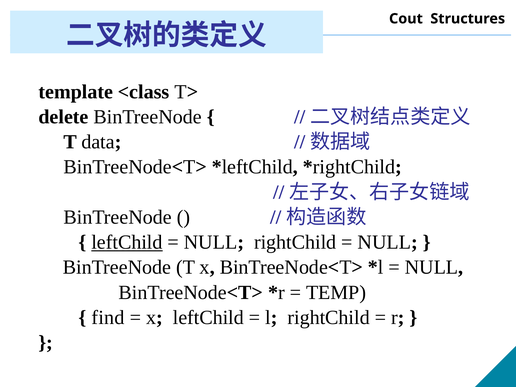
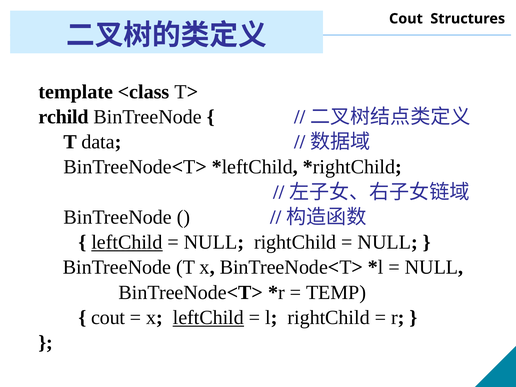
delete: delete -> rchild
find at (108, 318): find -> cout
leftChild at (208, 318) underline: none -> present
